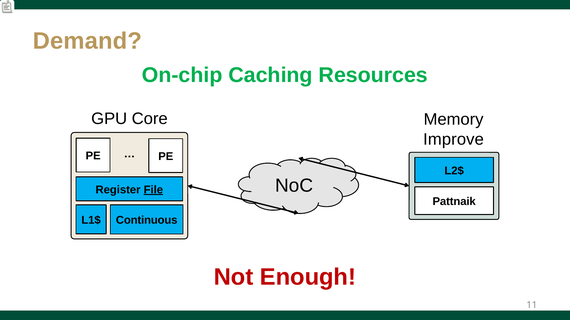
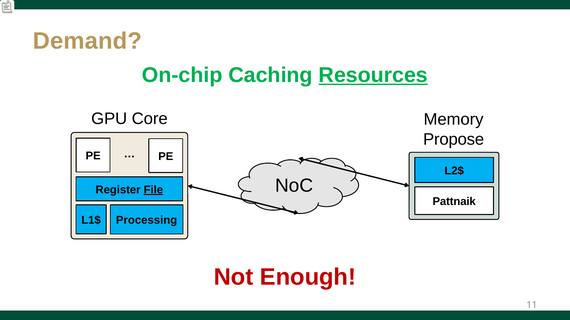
Resources underline: none -> present
Improve: Improve -> Propose
Continuous: Continuous -> Processing
